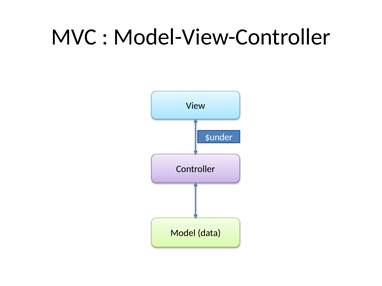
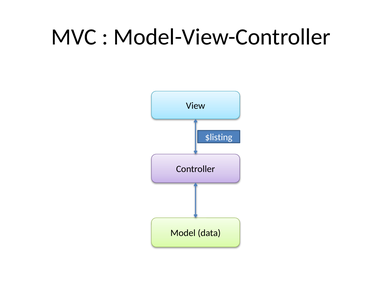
$under: $under -> $listing
